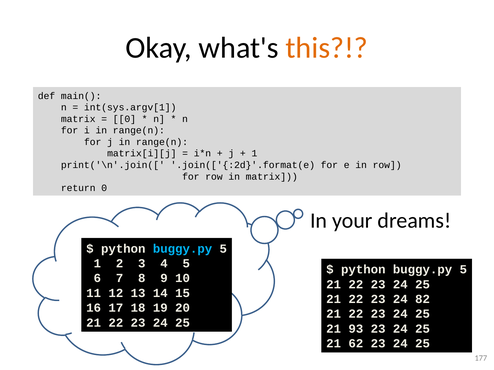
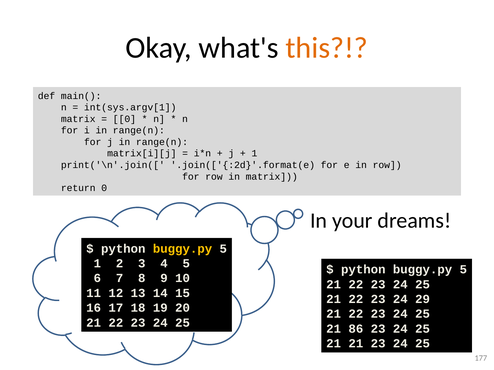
buggy.py at (183, 249) colour: light blue -> yellow
82: 82 -> 29
93: 93 -> 86
21 62: 62 -> 21
